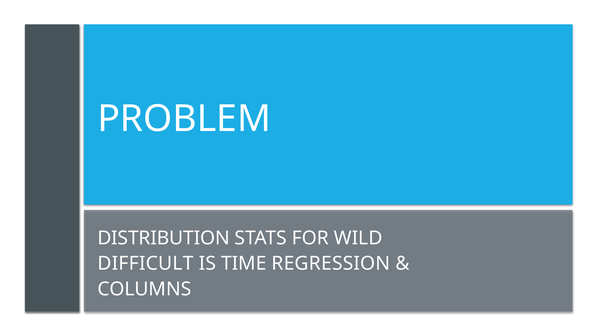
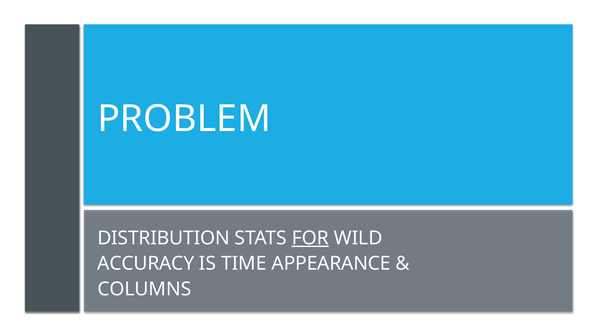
FOR underline: none -> present
DIFFICULT: DIFFICULT -> ACCURACY
REGRESSION: REGRESSION -> APPEARANCE
